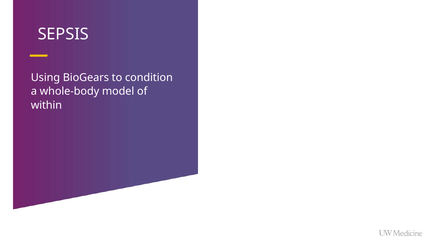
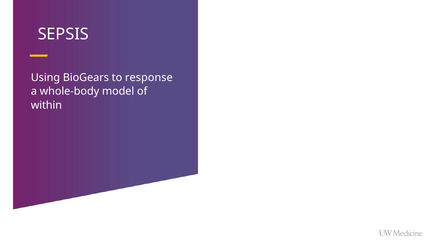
condition: condition -> response
